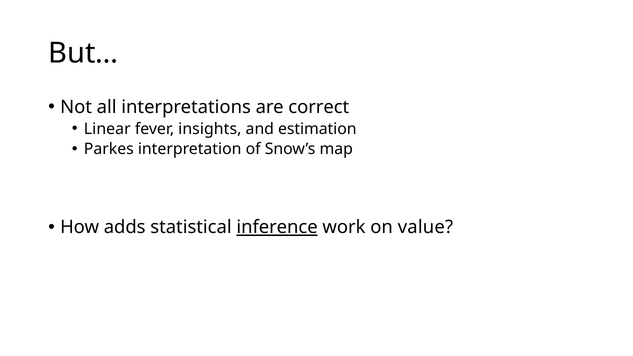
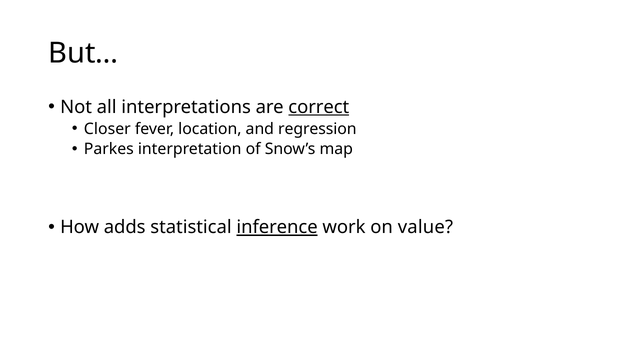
correct underline: none -> present
Linear: Linear -> Closer
insights: insights -> location
estimation: estimation -> regression
